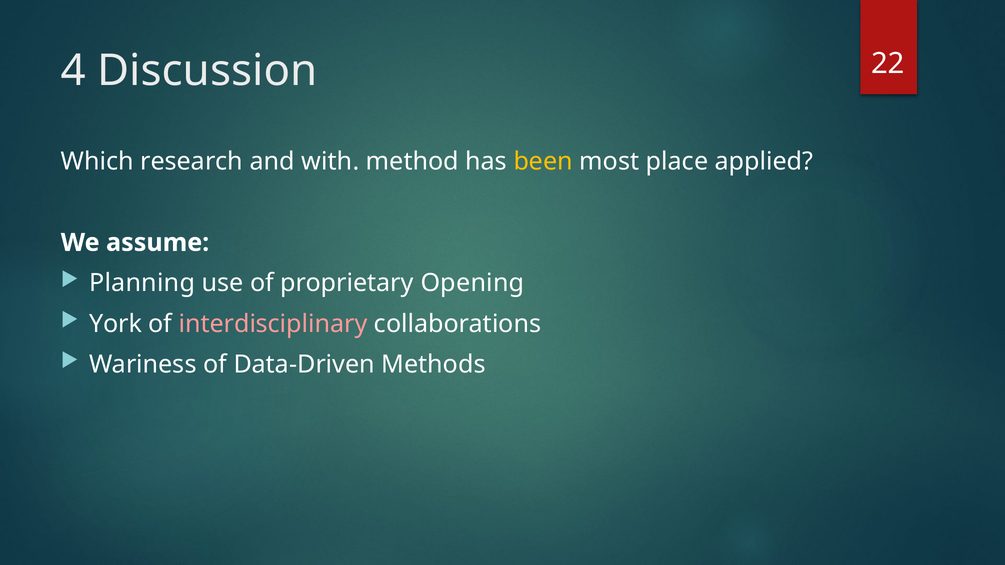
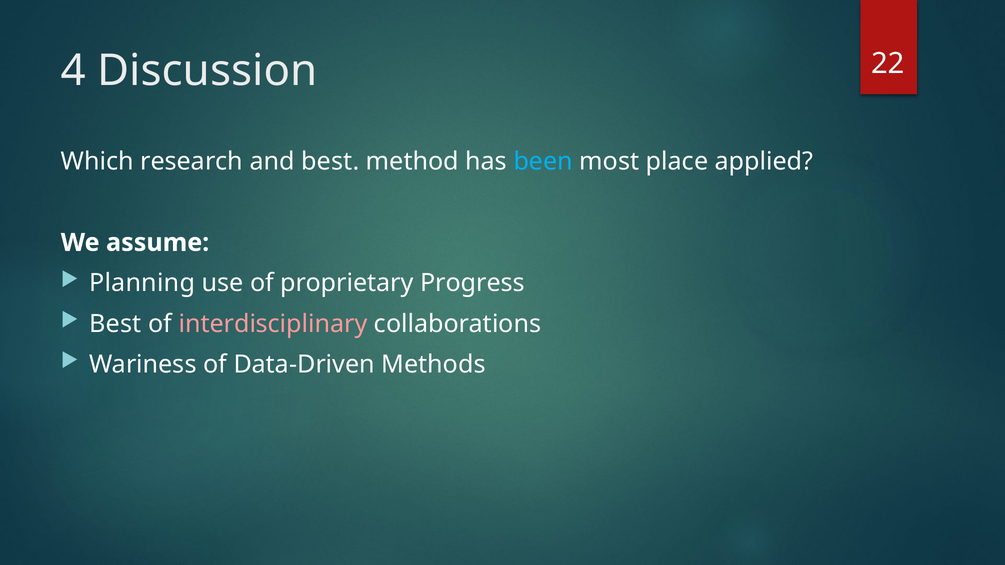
and with: with -> best
been colour: yellow -> light blue
Opening: Opening -> Progress
York at (116, 324): York -> Best
